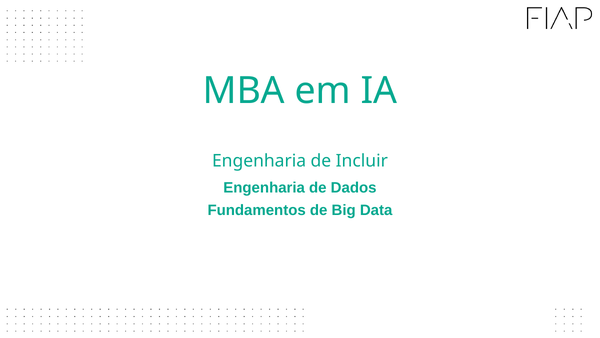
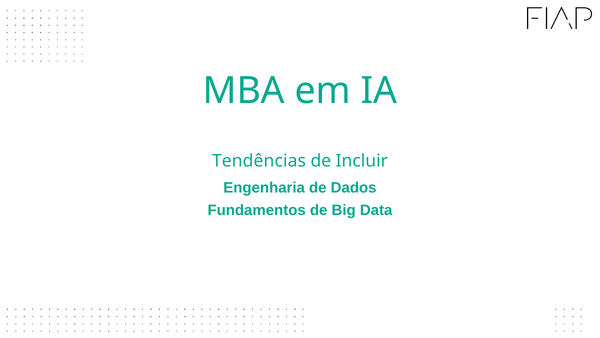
Engenharia at (259, 161): Engenharia -> Tendências
